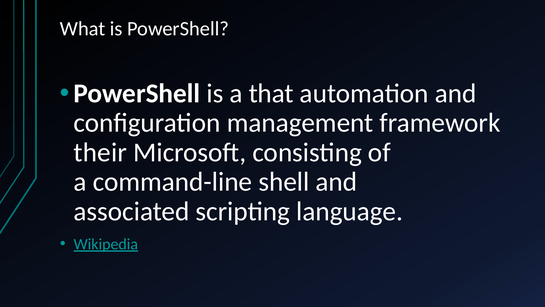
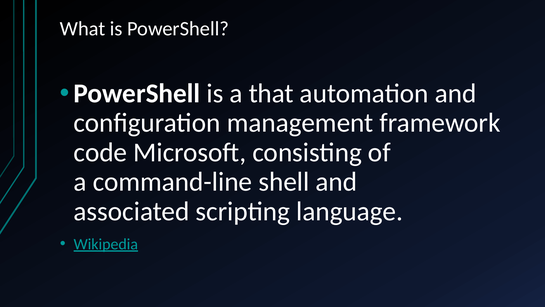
their: their -> code
